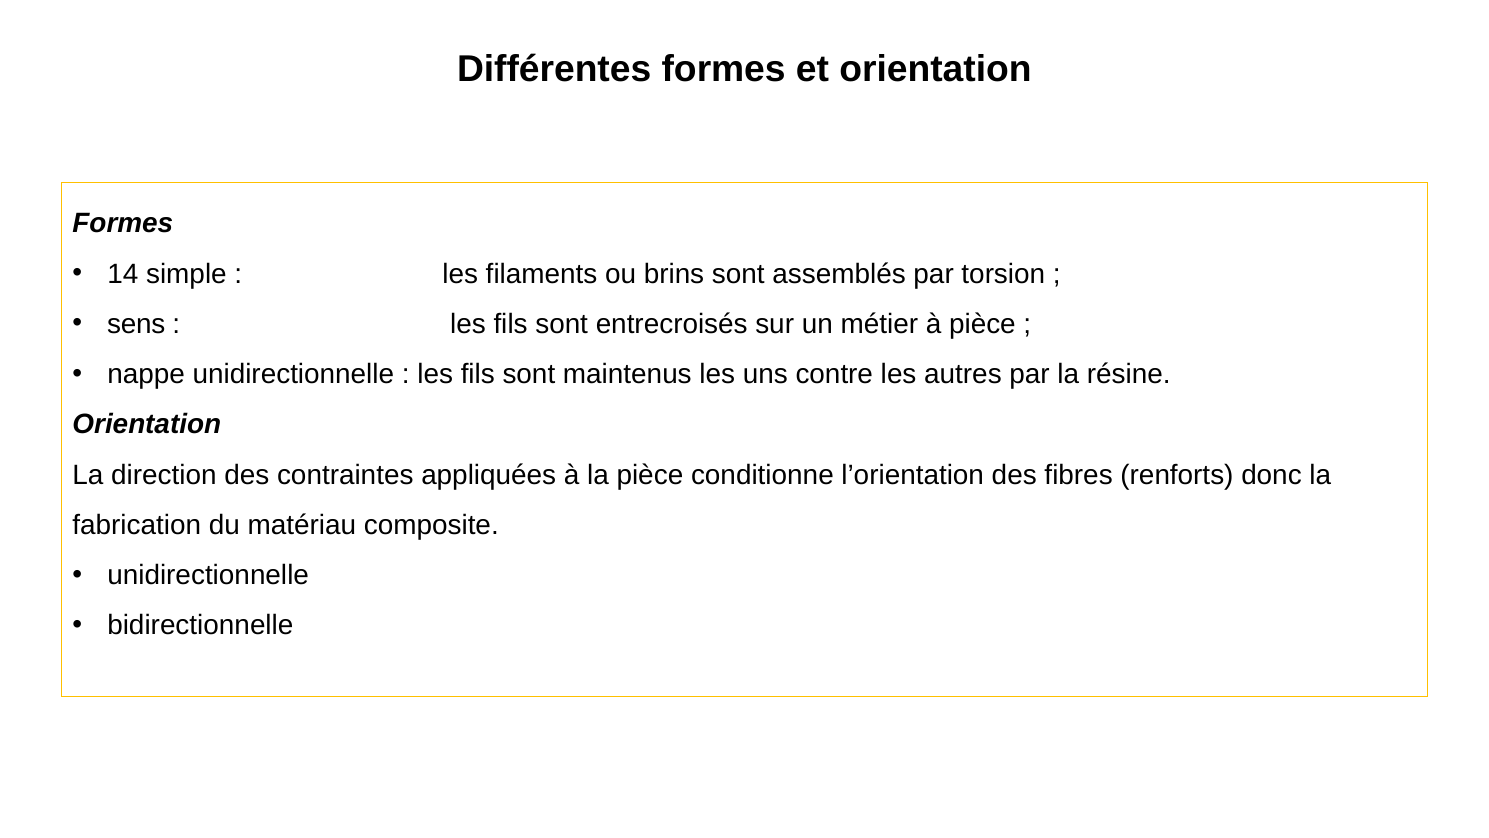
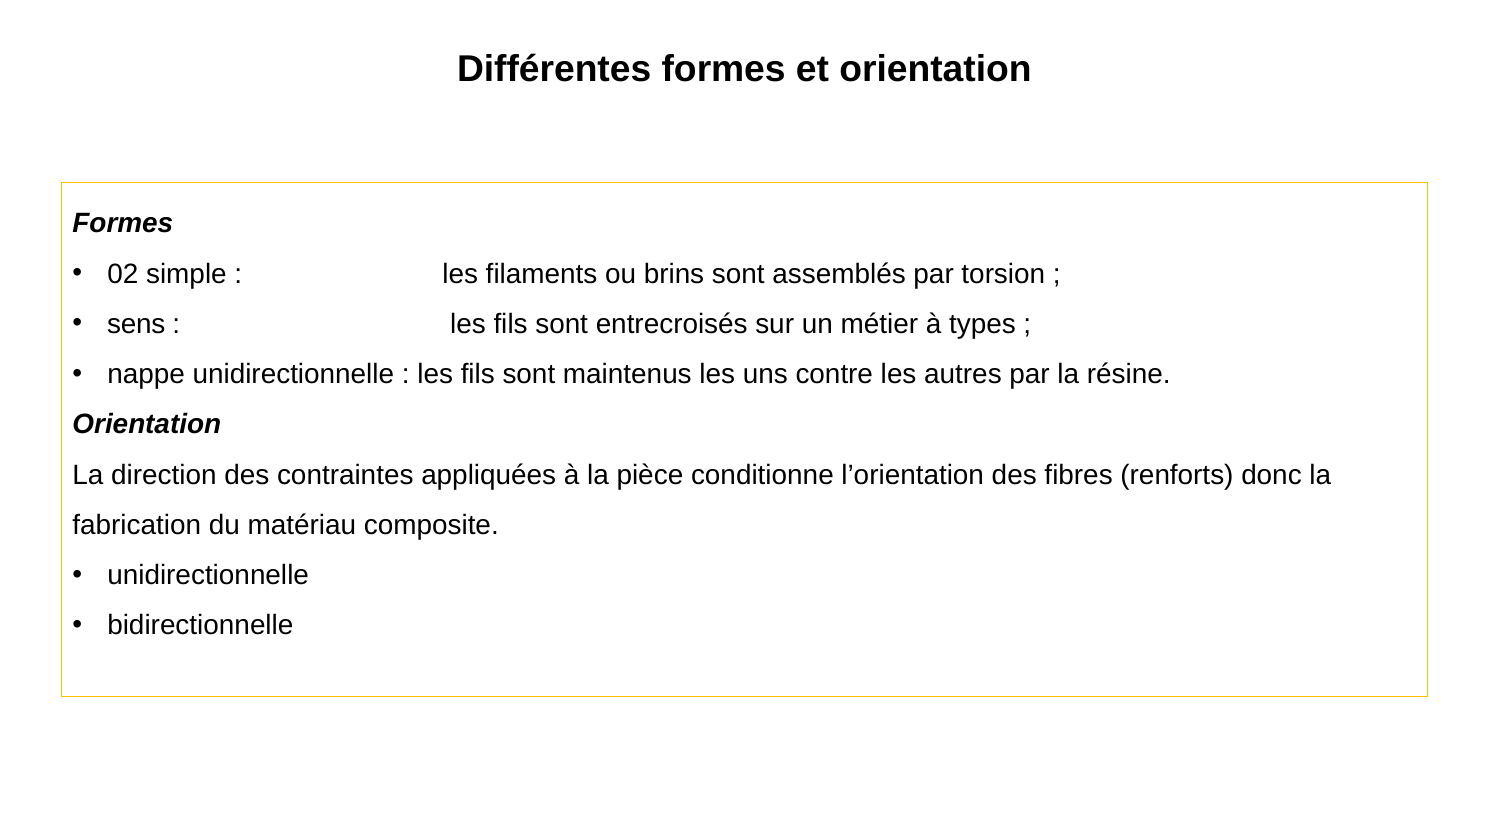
14: 14 -> 02
à pièce: pièce -> types
